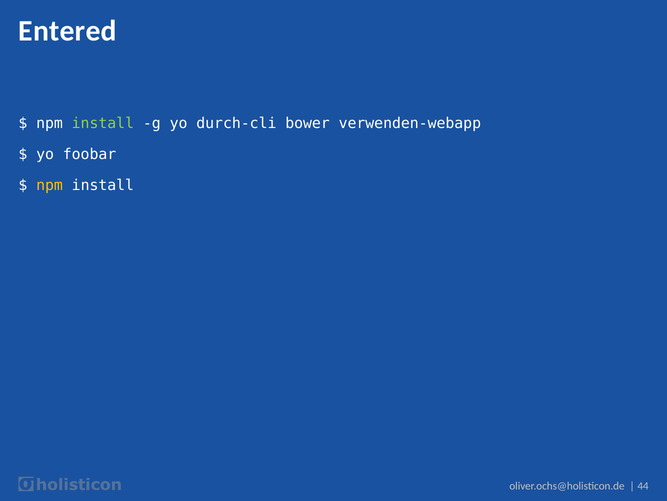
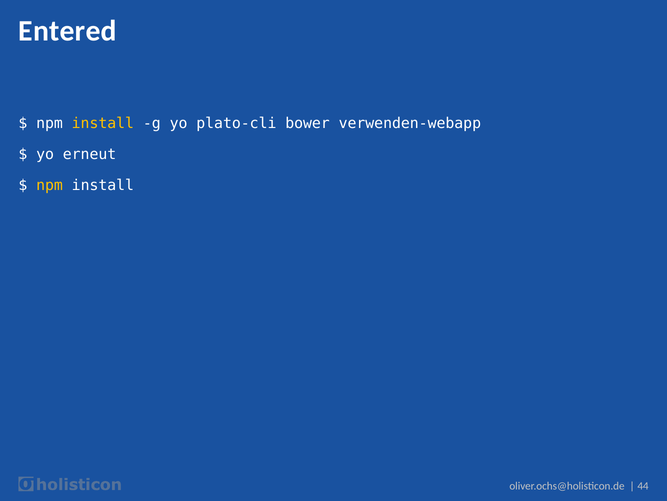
install at (103, 123) colour: light green -> yellow
durch-cli: durch-cli -> plato-cli
foobar: foobar -> erneut
